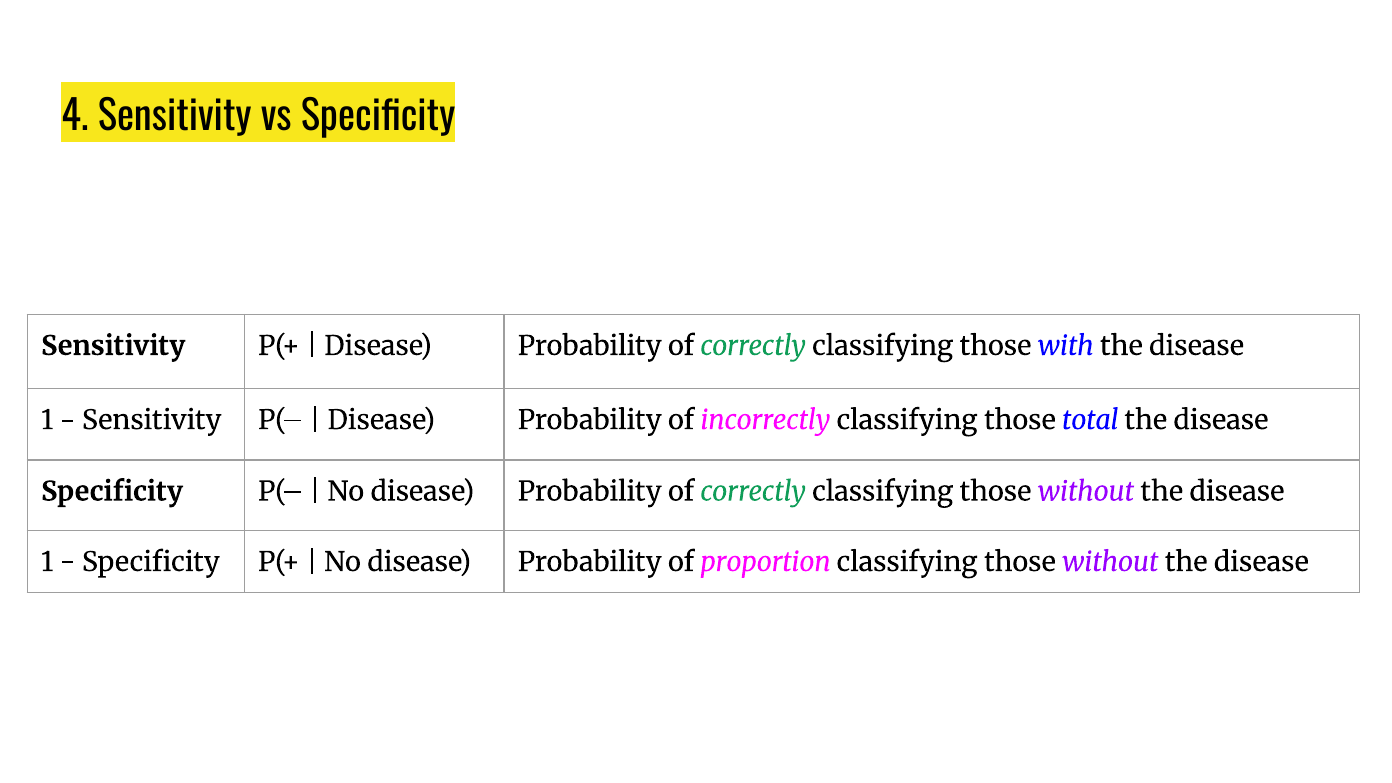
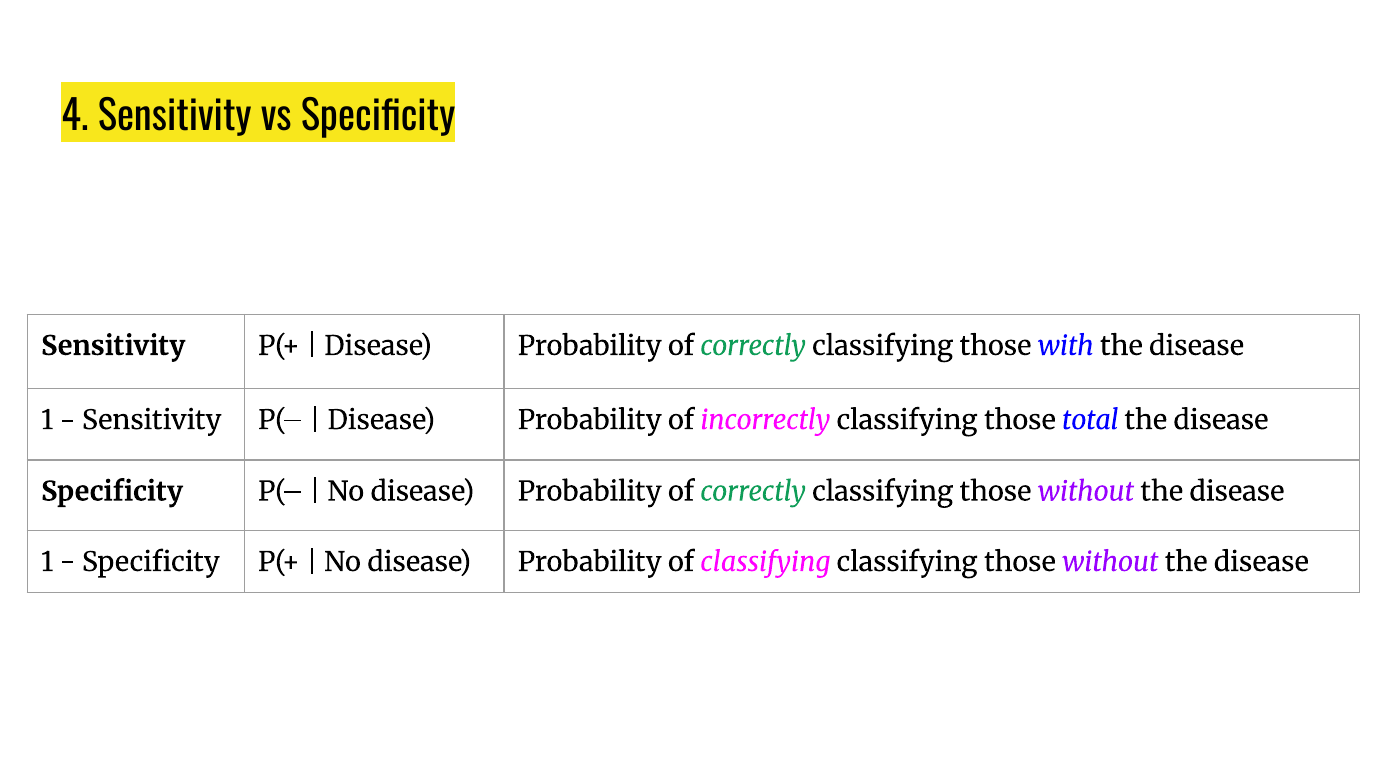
of proportion: proportion -> classifying
